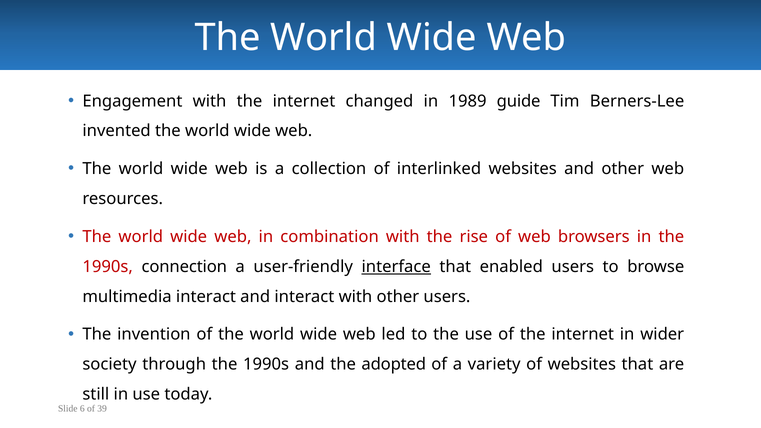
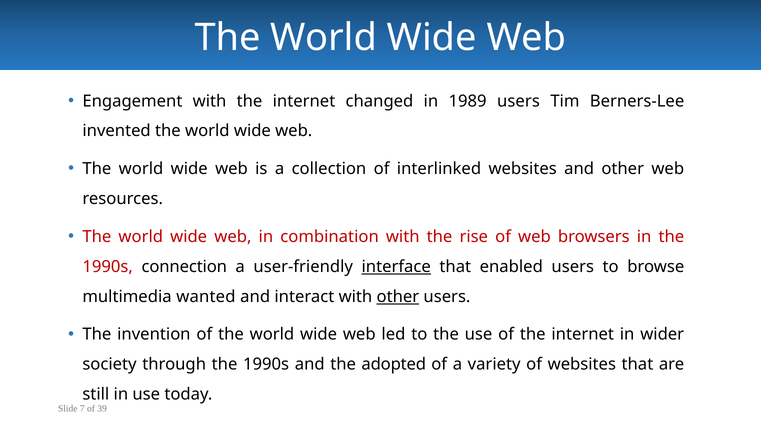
1989 guide: guide -> users
multimedia interact: interact -> wanted
other at (398, 297) underline: none -> present
6: 6 -> 7
